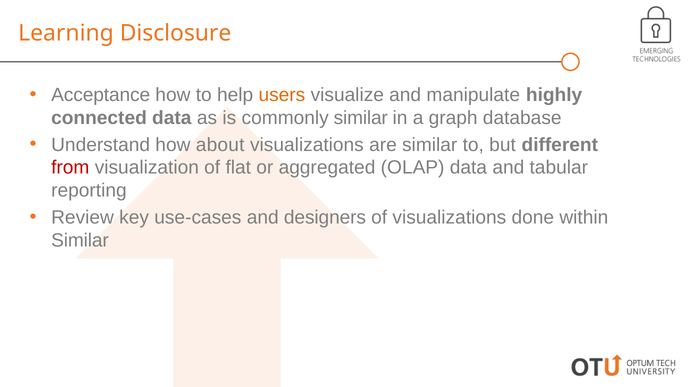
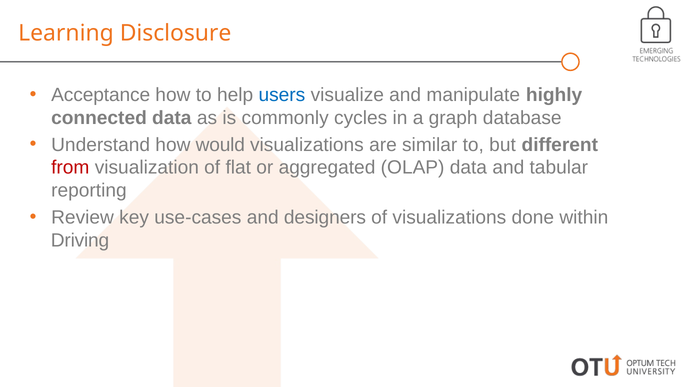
users colour: orange -> blue
commonly similar: similar -> cycles
about: about -> would
Similar at (80, 240): Similar -> Driving
